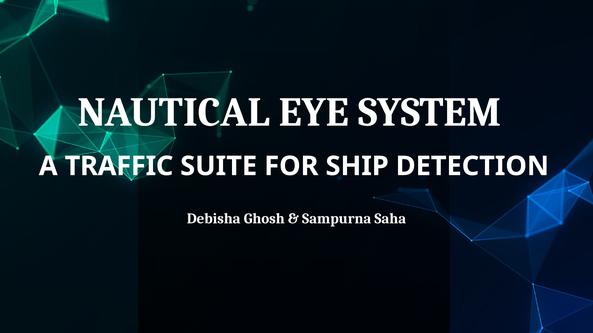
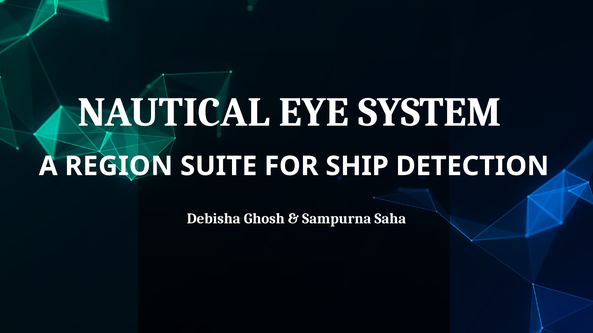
TRAFFIC: TRAFFIC -> REGION
